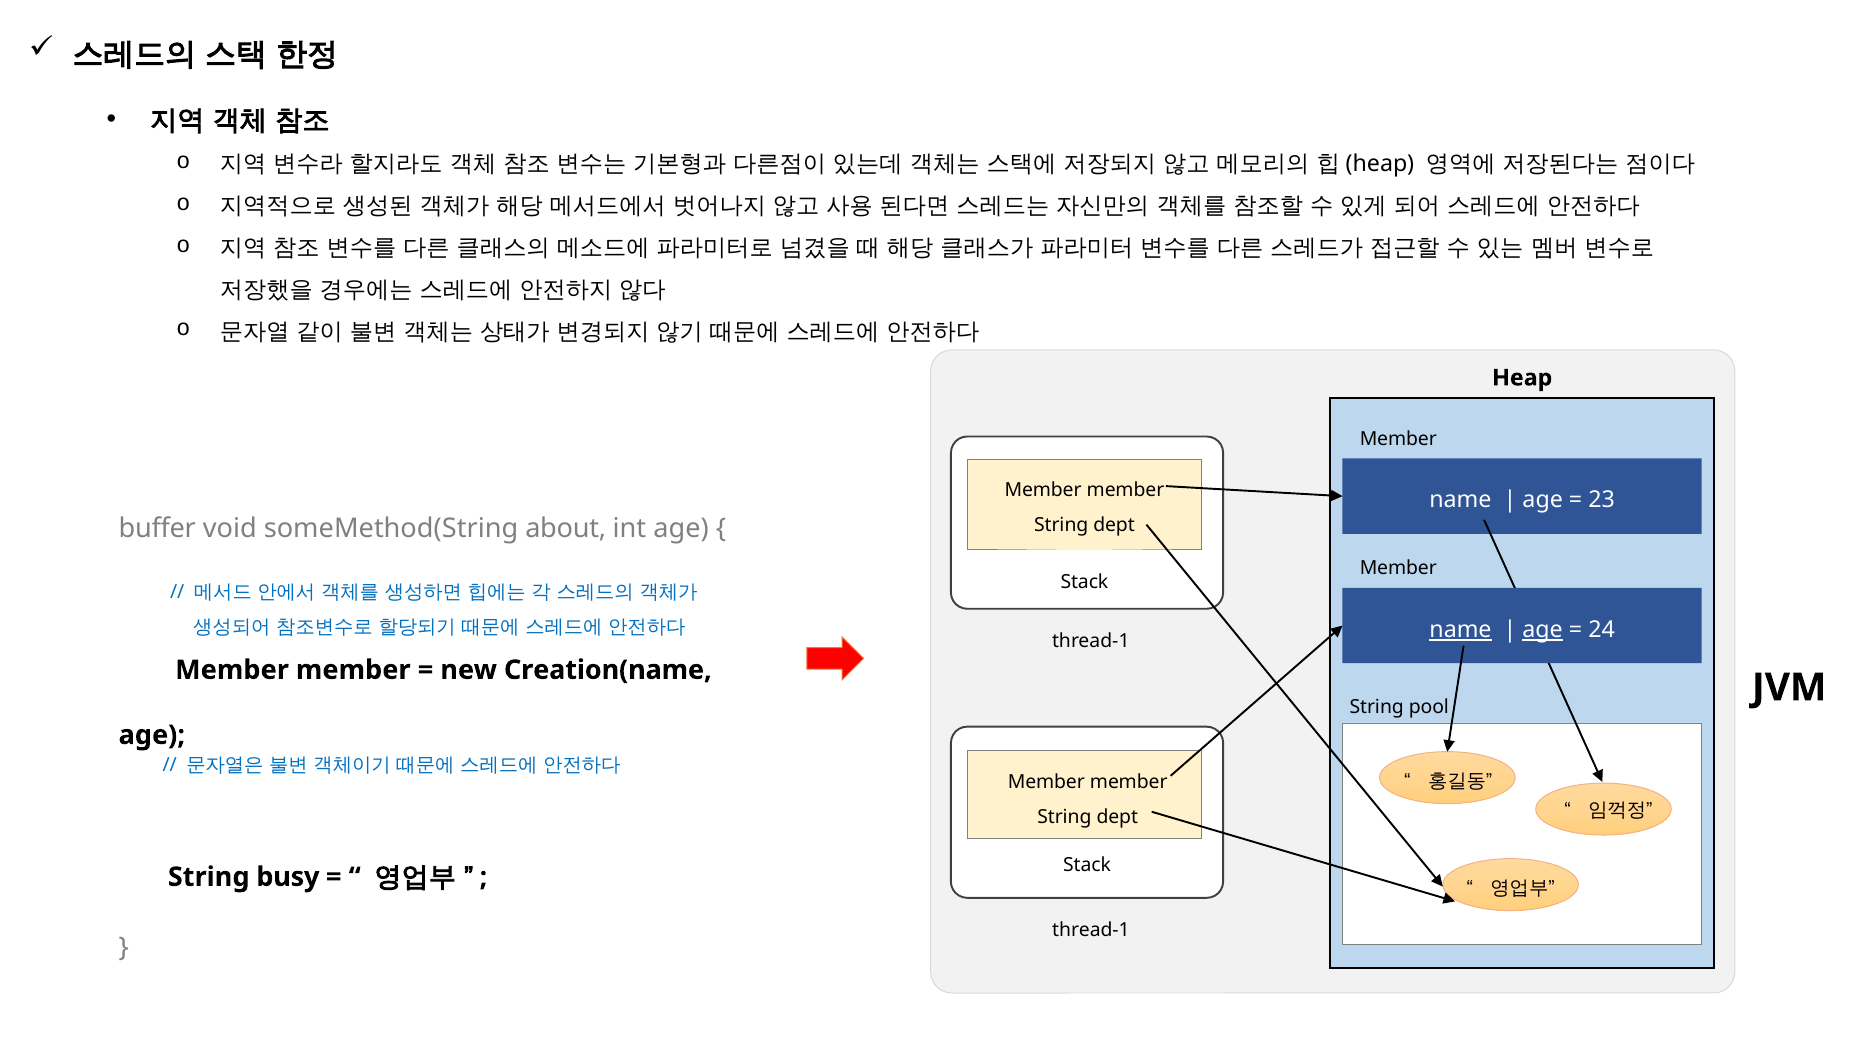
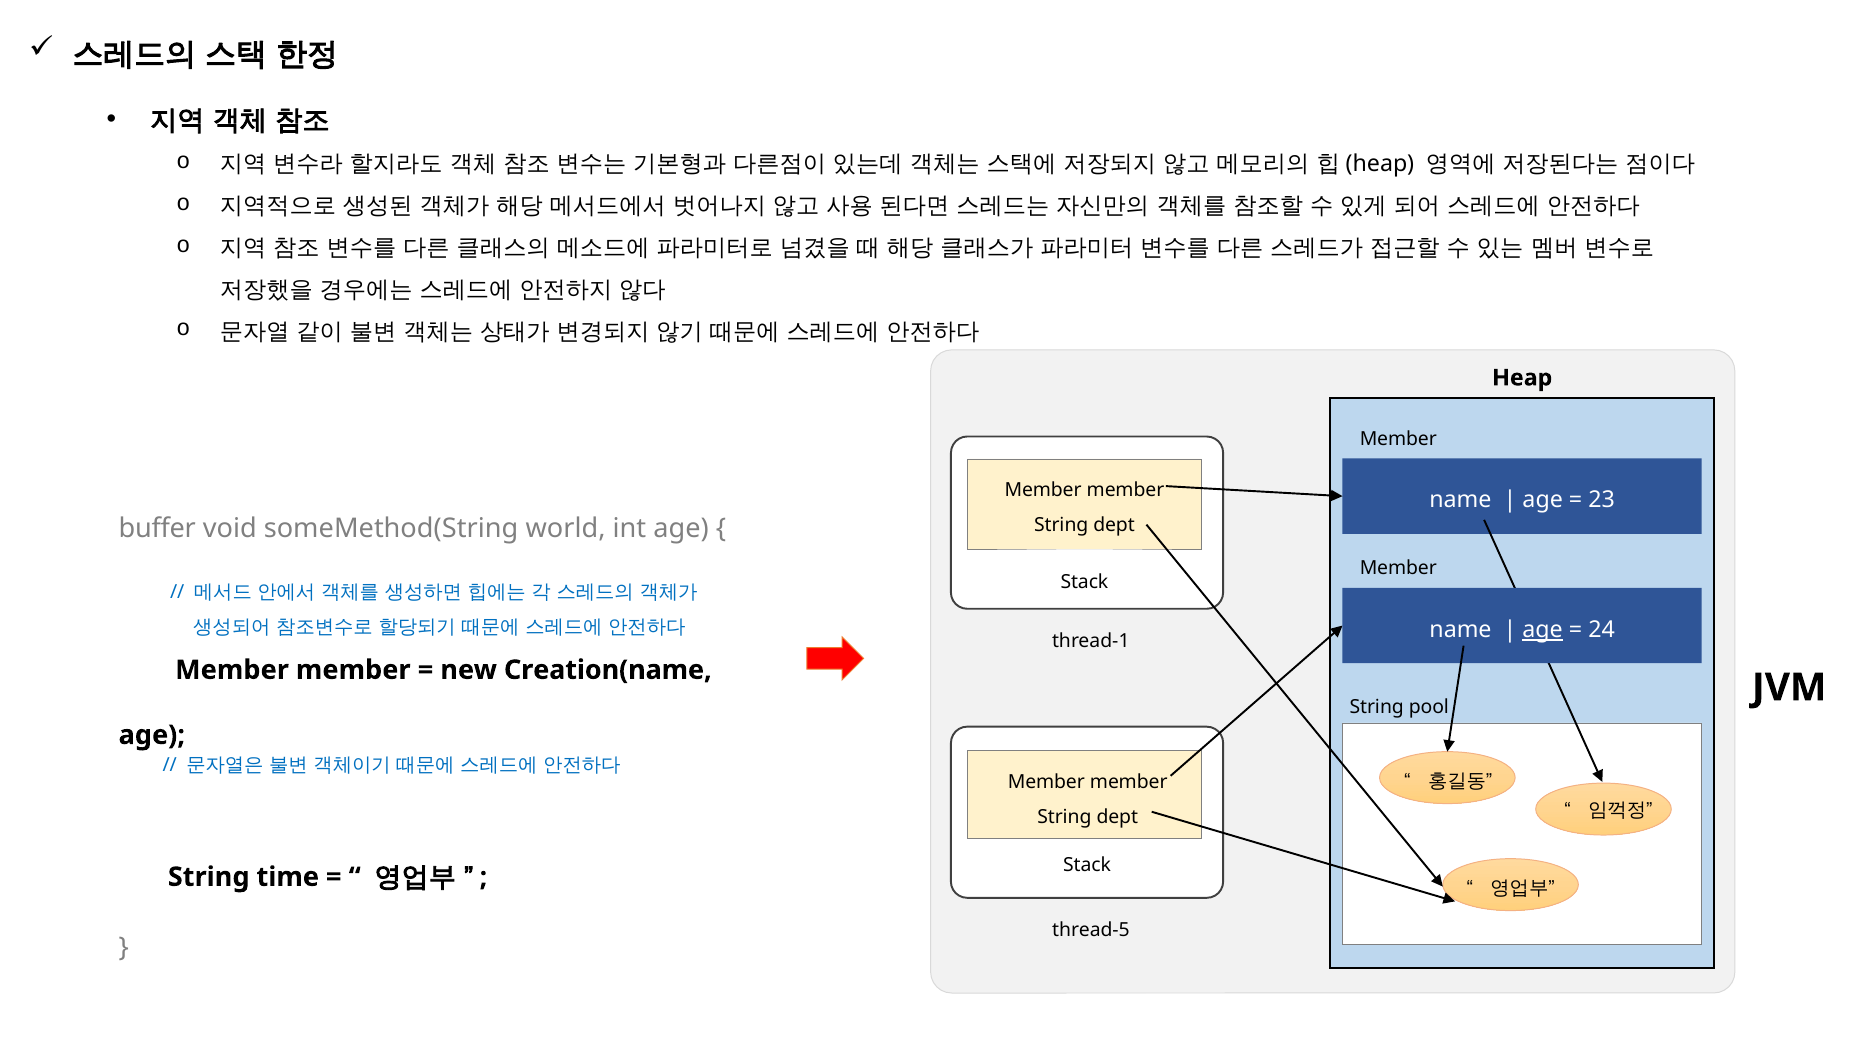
about: about -> world
name at (1461, 630) underline: present -> none
busy: busy -> time
thread-1 at (1091, 930): thread-1 -> thread-5
